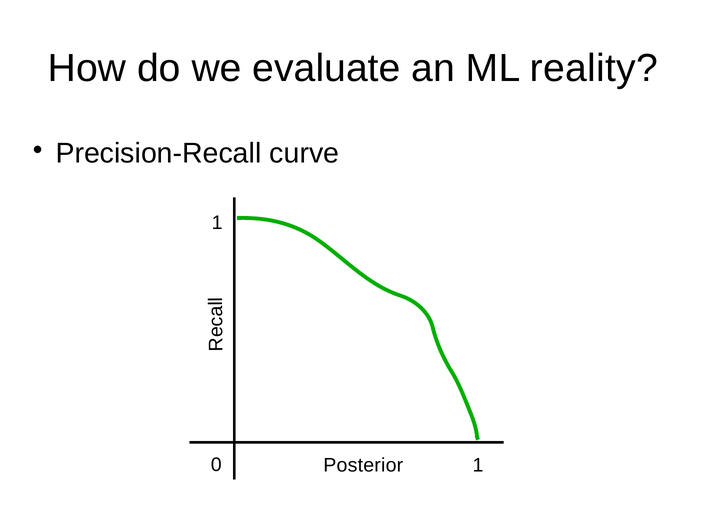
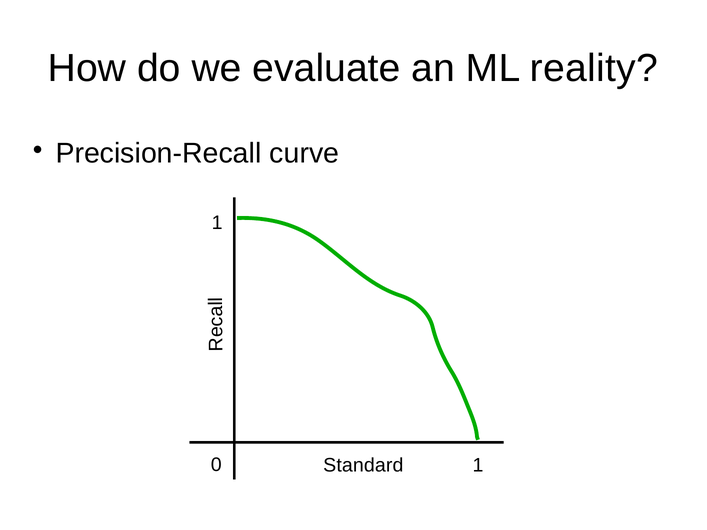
Posterior: Posterior -> Standard
